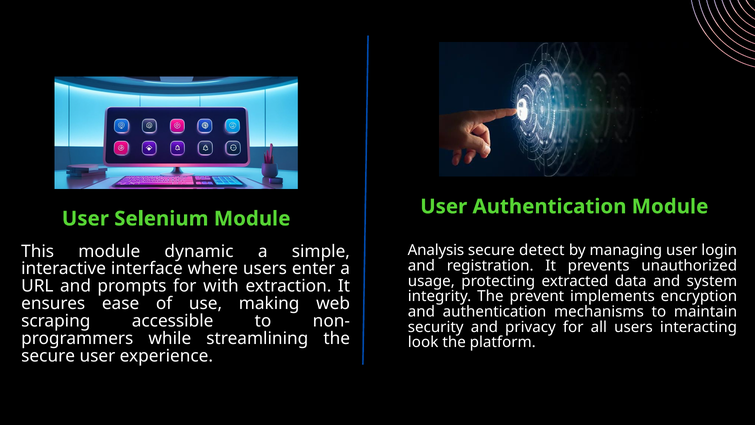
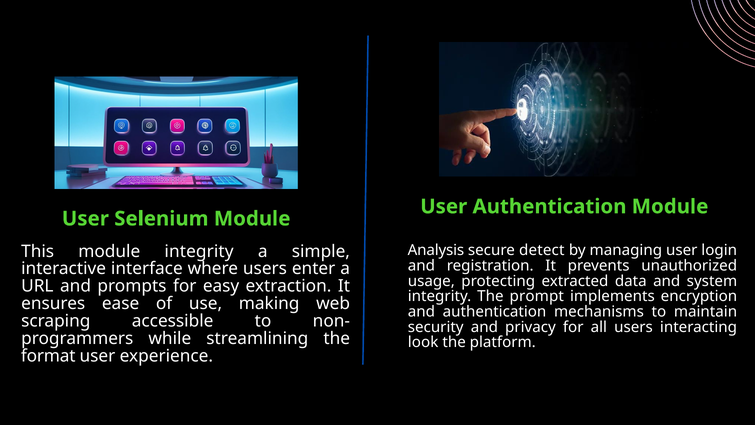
module dynamic: dynamic -> integrity
with: with -> easy
prevent: prevent -> prompt
secure at (48, 356): secure -> format
